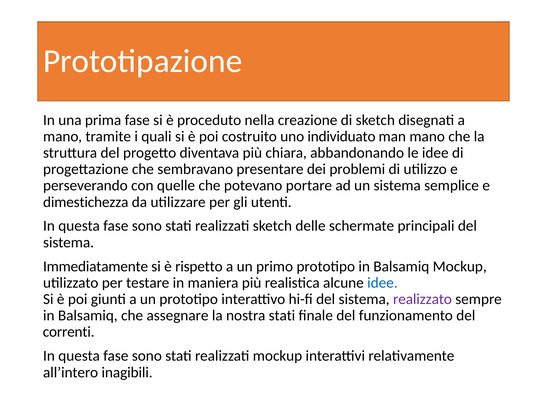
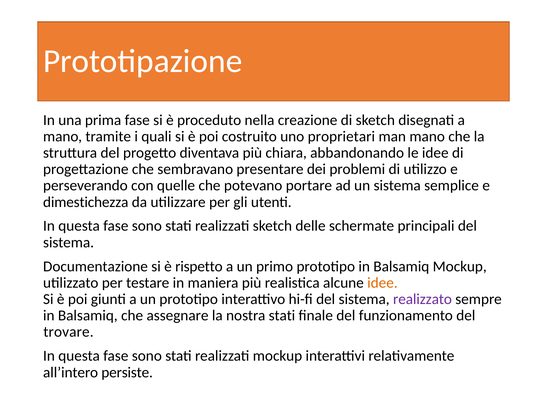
individuato: individuato -> proprietari
Immediatamente: Immediatamente -> Documentazione
idee at (382, 283) colour: blue -> orange
correnti: correnti -> trovare
inagibili: inagibili -> persiste
